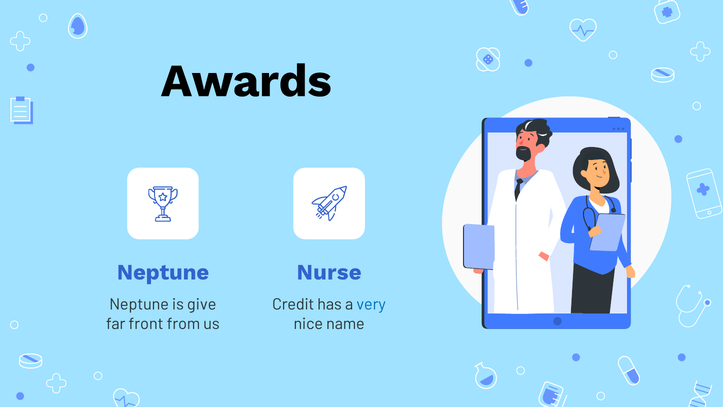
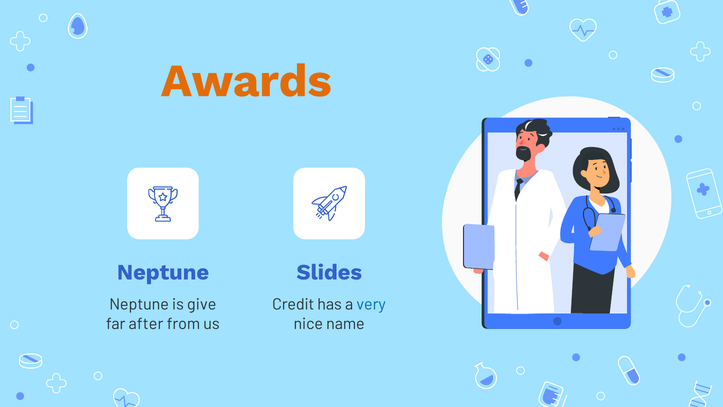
Awards colour: black -> orange
Nurse: Nurse -> Slides
front: front -> after
